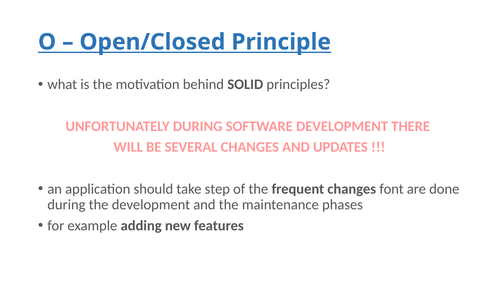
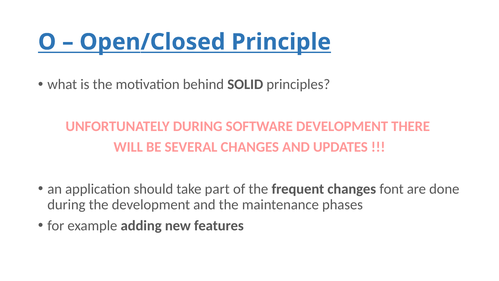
step: step -> part
